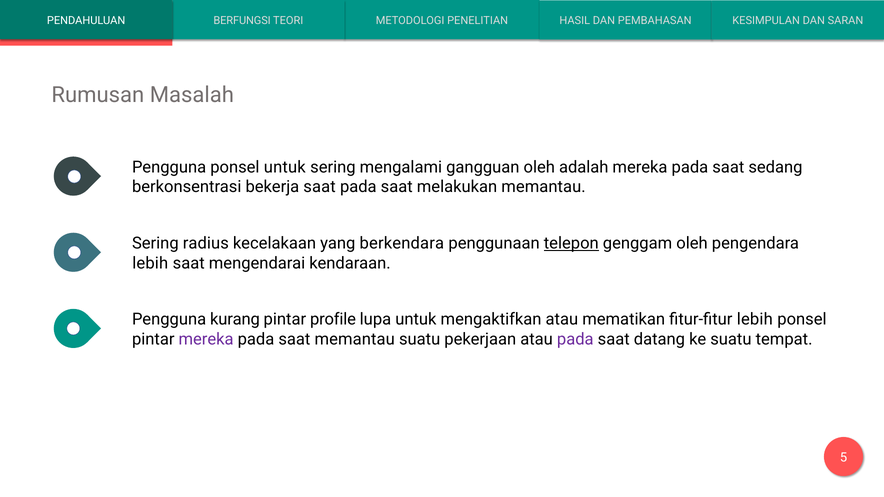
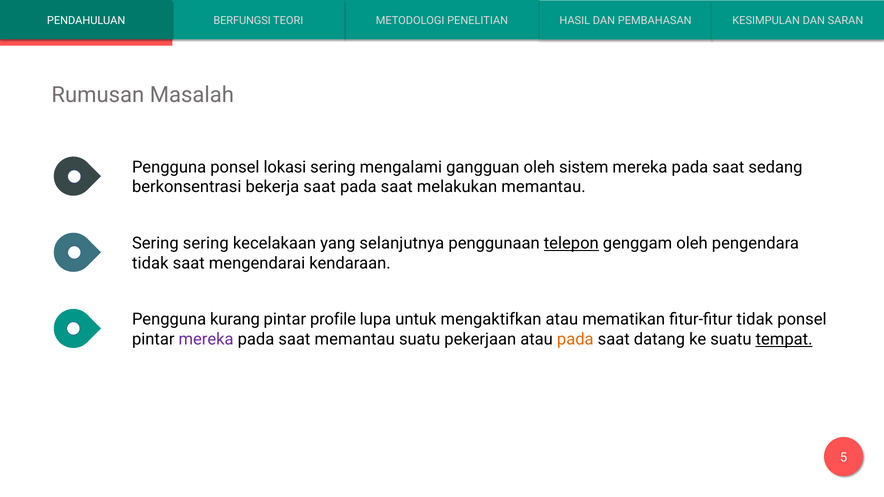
ponsel untuk: untuk -> lokasi
adalah: adalah -> sistem
Sering radius: radius -> sering
berkendara: berkendara -> selanjutnya
lebih at (150, 263): lebih -> tidak
fitur-fitur lebih: lebih -> tidak
pada at (575, 339) colour: purple -> orange
tempat underline: none -> present
